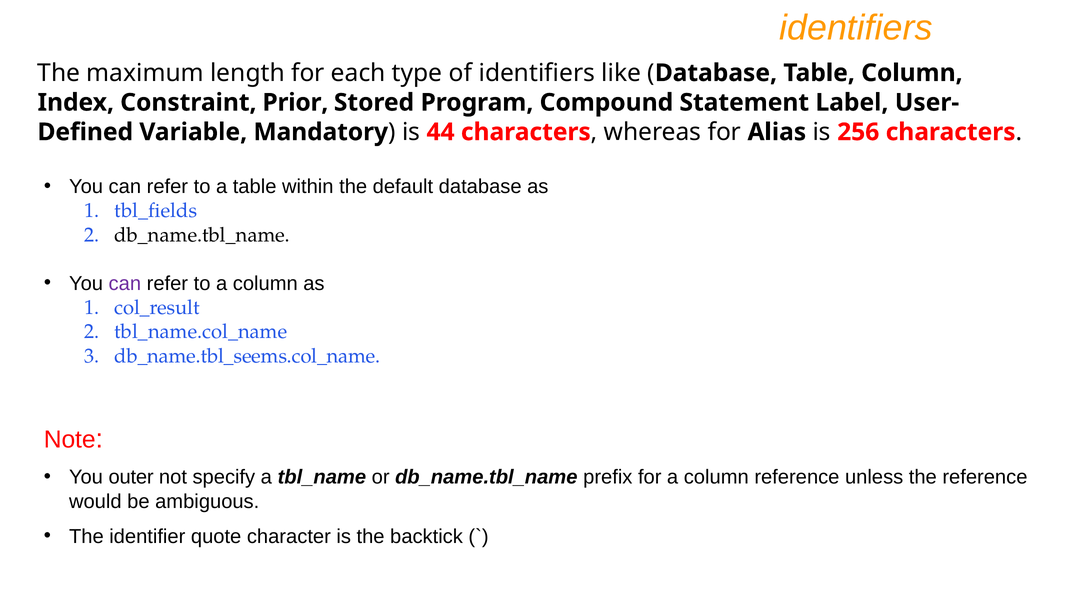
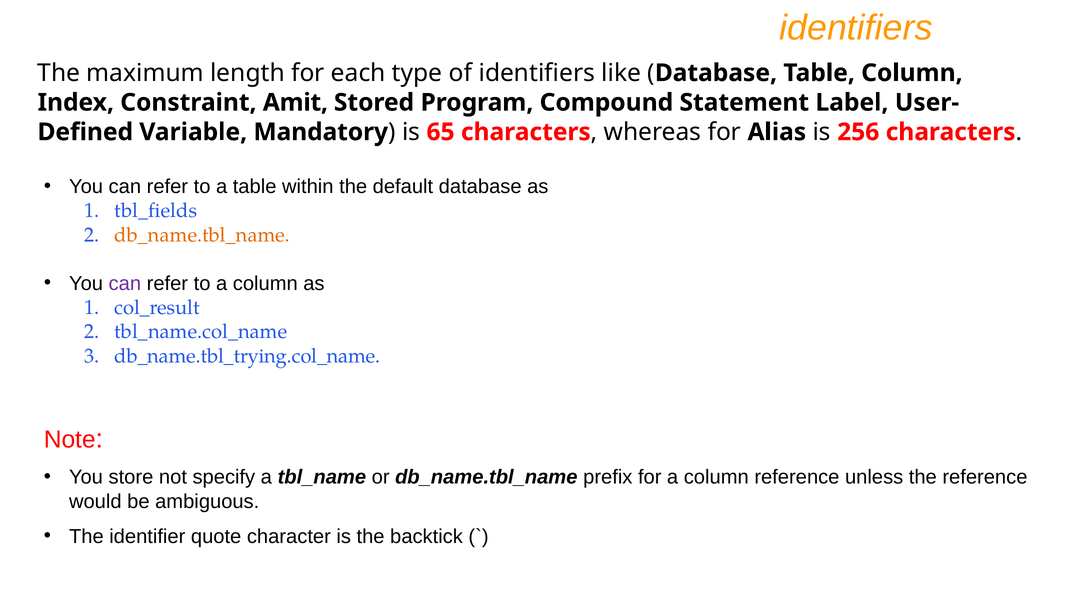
Prior: Prior -> Amit
44: 44 -> 65
db_name.tbl_name at (202, 235) colour: black -> orange
db_name.tbl_seems.col_name: db_name.tbl_seems.col_name -> db_name.tbl_trying.col_name
outer: outer -> store
